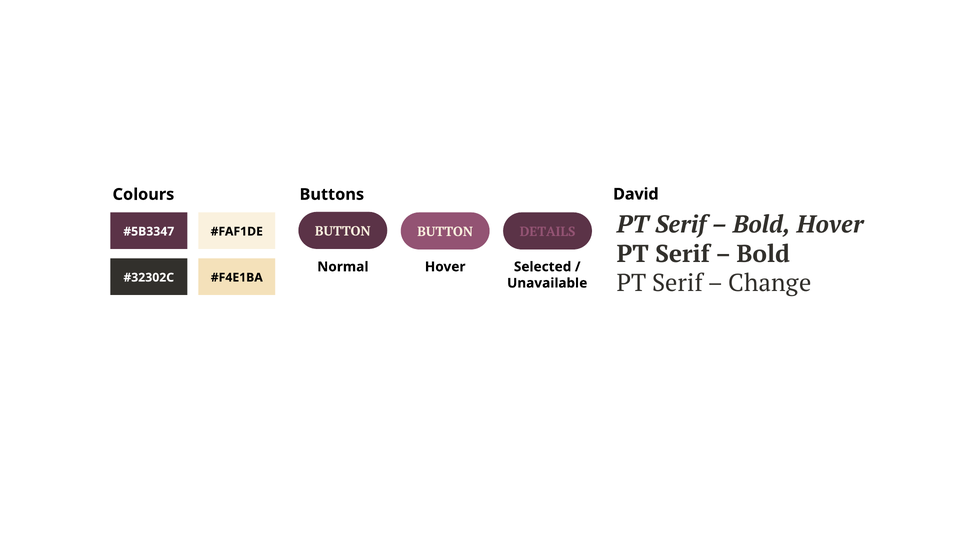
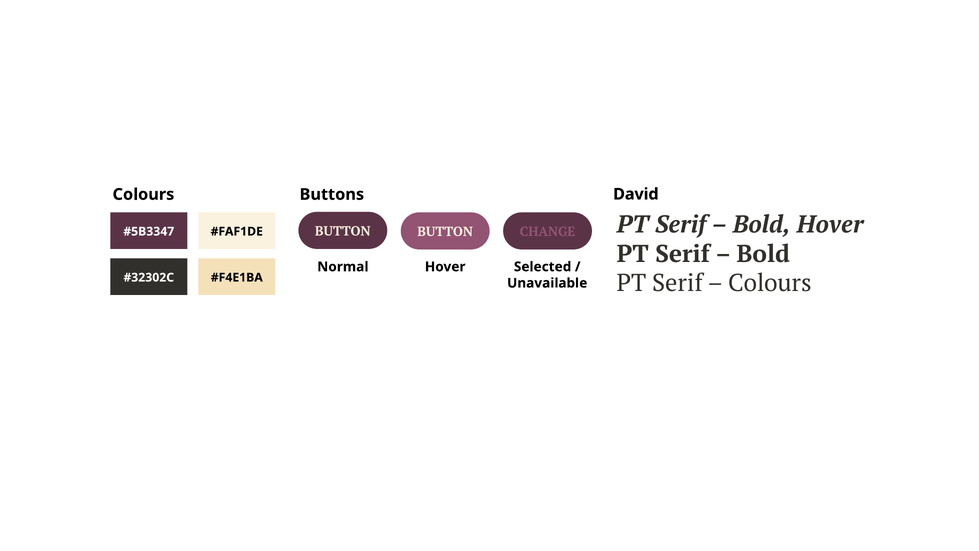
DETAILS: DETAILS -> CHANGE
Change at (770, 283): Change -> Colours
